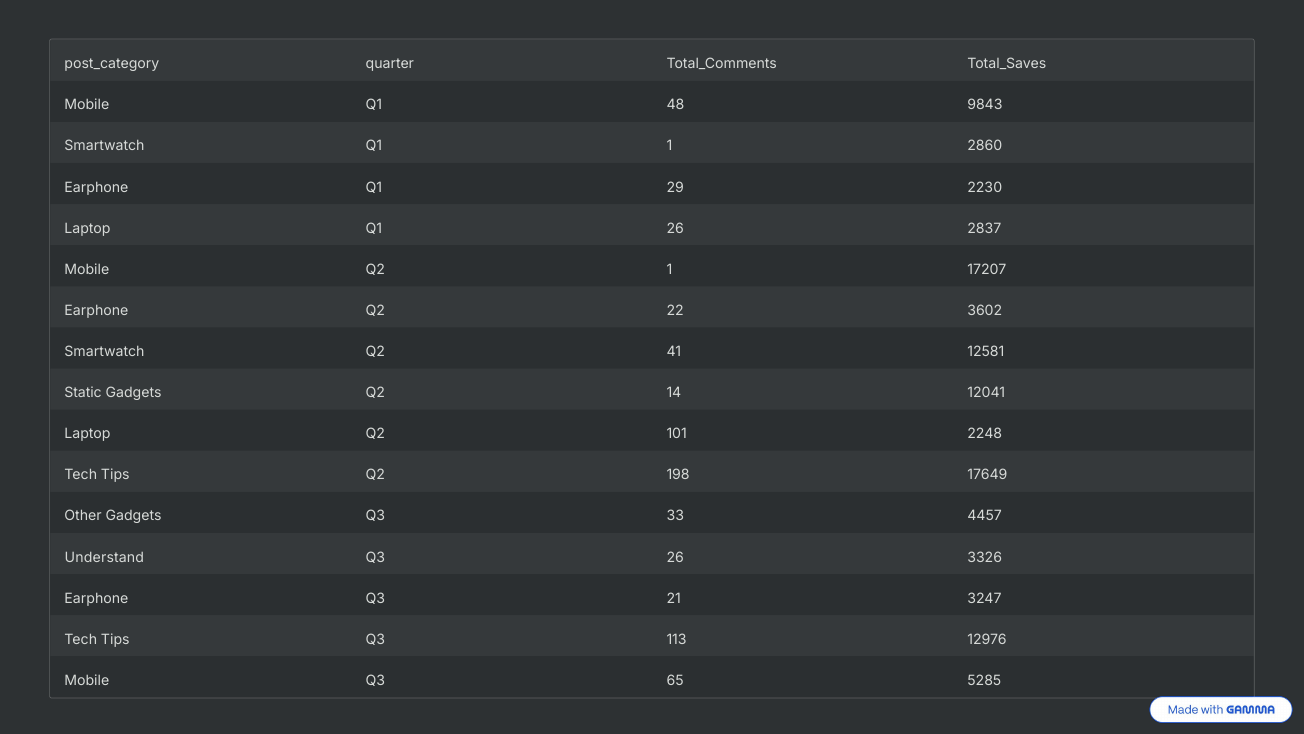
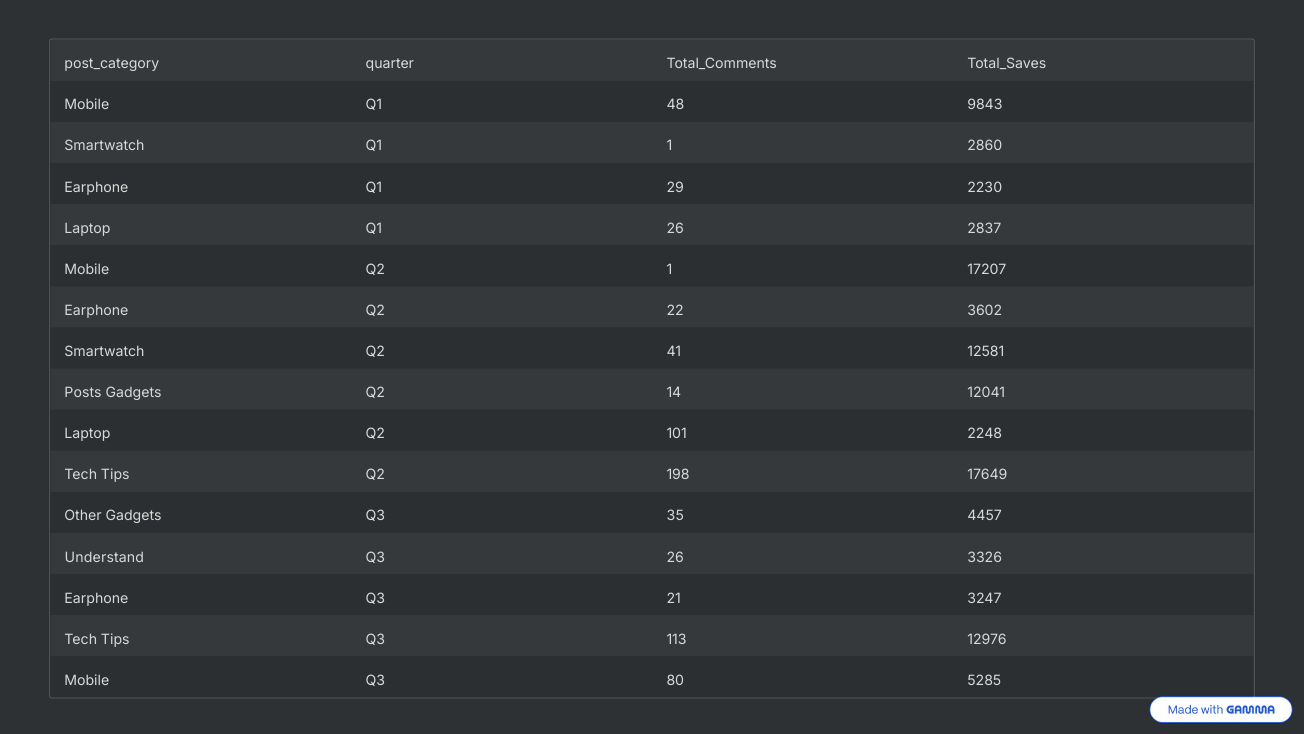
Static: Static -> Posts
33: 33 -> 35
65: 65 -> 80
